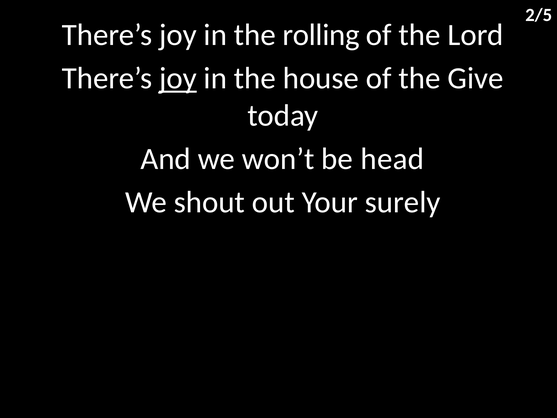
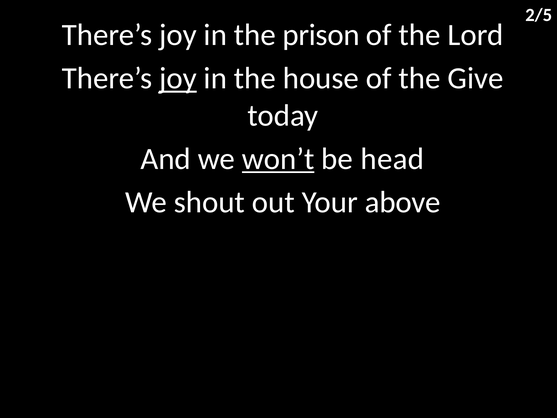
rolling: rolling -> prison
won’t underline: none -> present
surely: surely -> above
